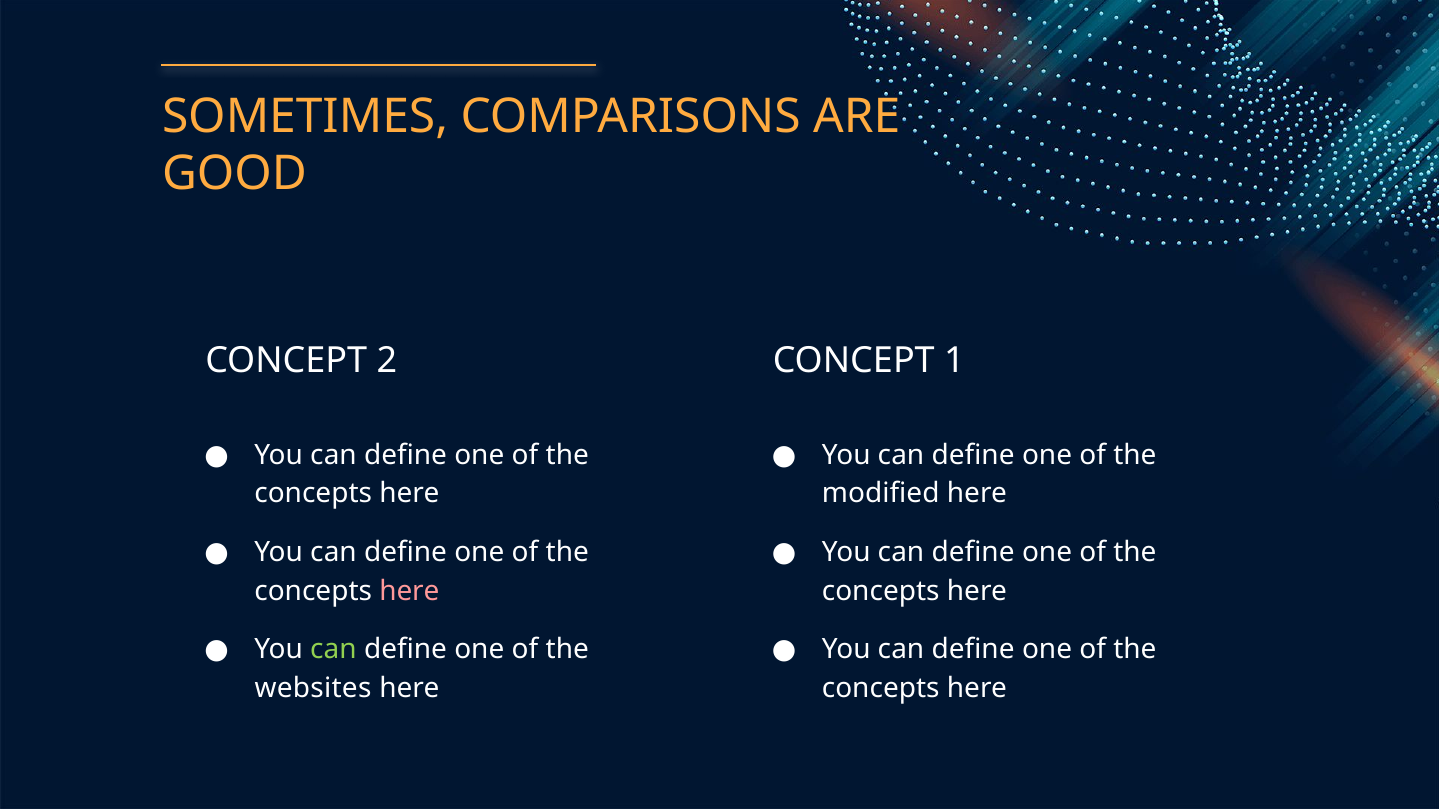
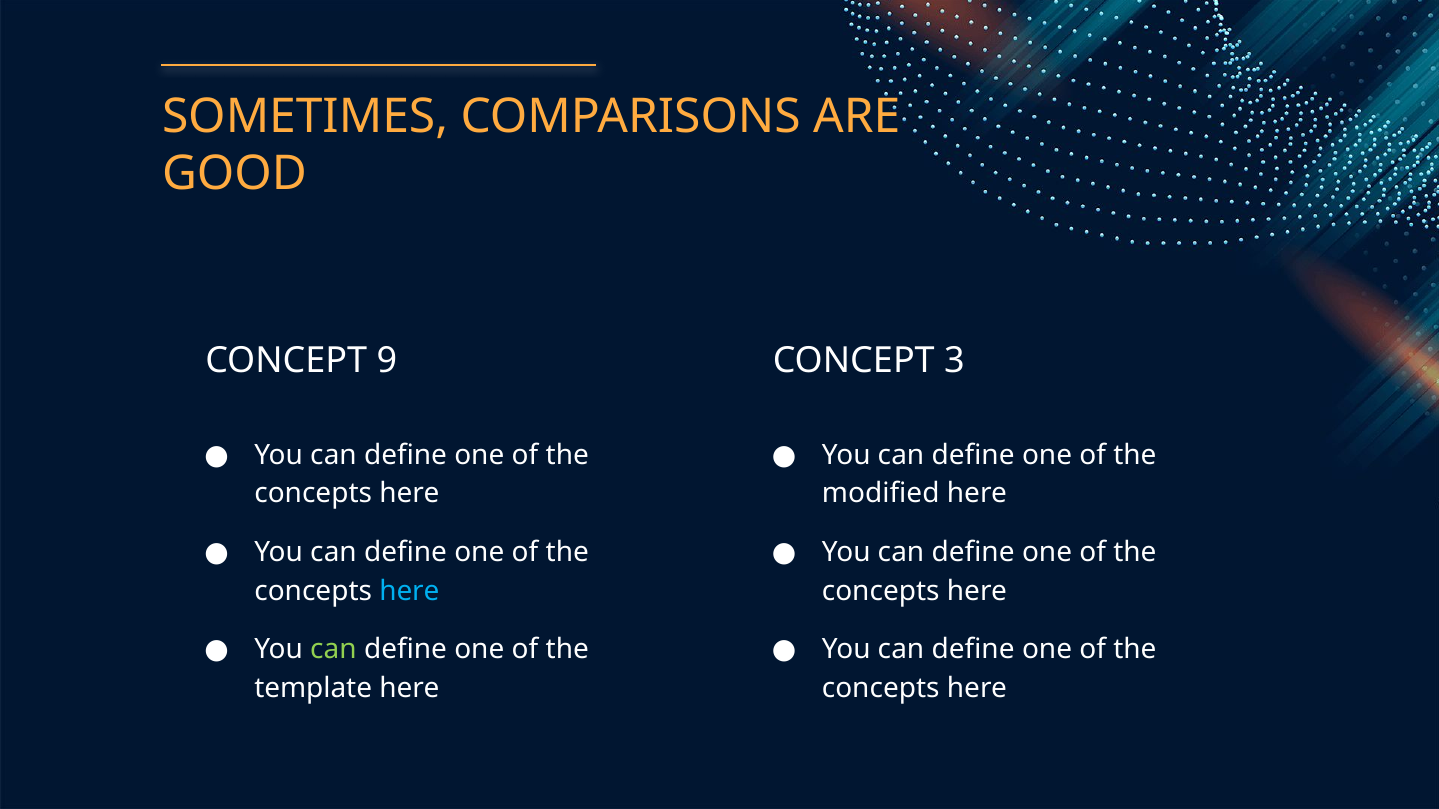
2: 2 -> 9
1: 1 -> 3
here at (409, 591) colour: pink -> light blue
websites: websites -> template
